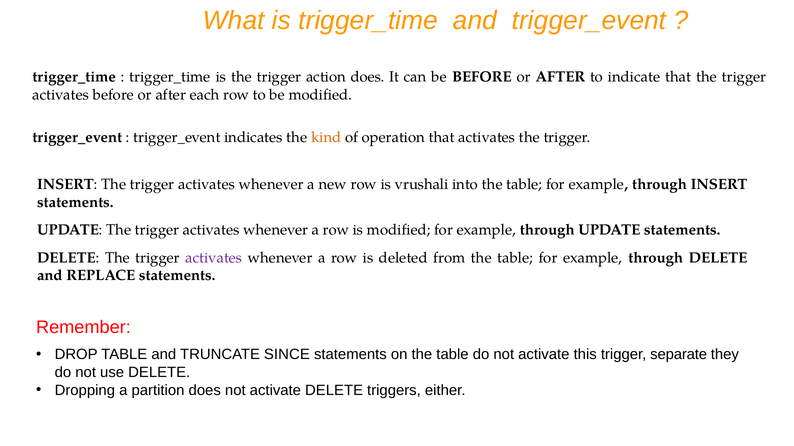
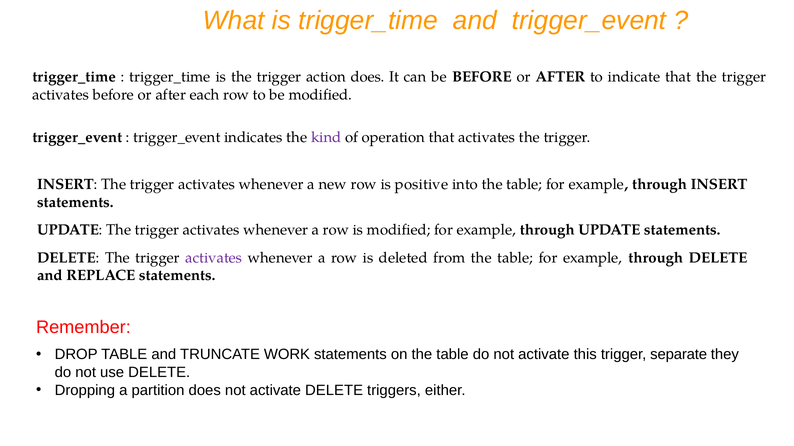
kind colour: orange -> purple
vrushali: vrushali -> positive
SINCE: SINCE -> WORK
